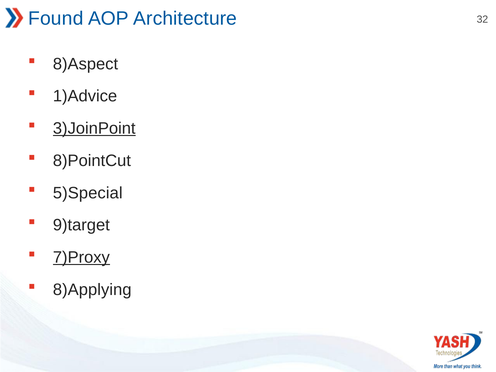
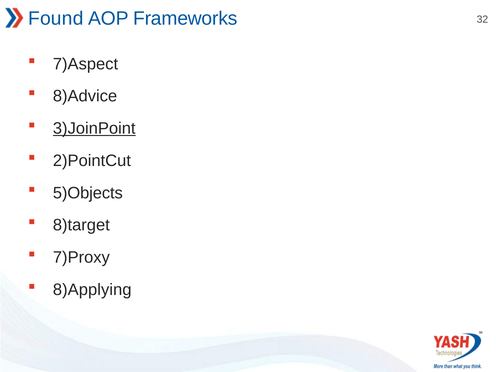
Architecture: Architecture -> Frameworks
8)Aspect: 8)Aspect -> 7)Aspect
1)Advice: 1)Advice -> 8)Advice
8)PointCut: 8)PointCut -> 2)PointCut
5)Special: 5)Special -> 5)Objects
9)target: 9)target -> 8)target
7)Proxy underline: present -> none
